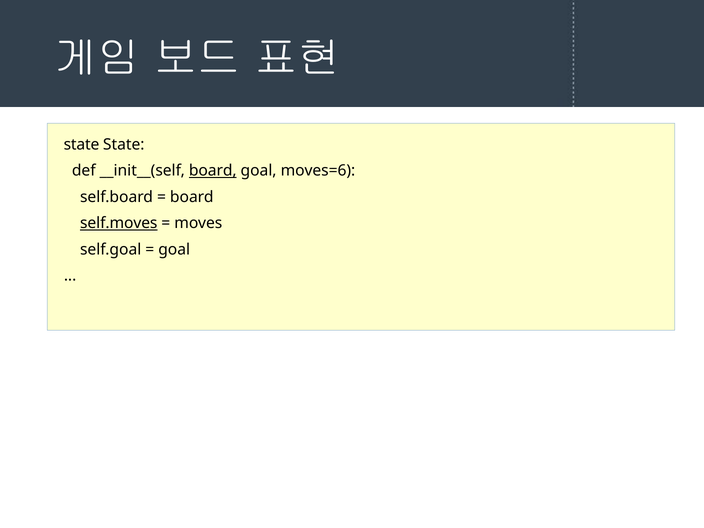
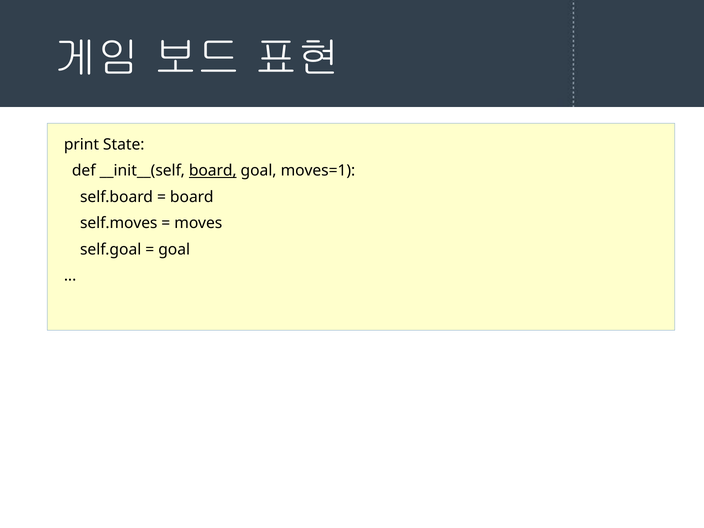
state at (82, 145): state -> print
moves=6: moves=6 -> moves=1
self.moves underline: present -> none
